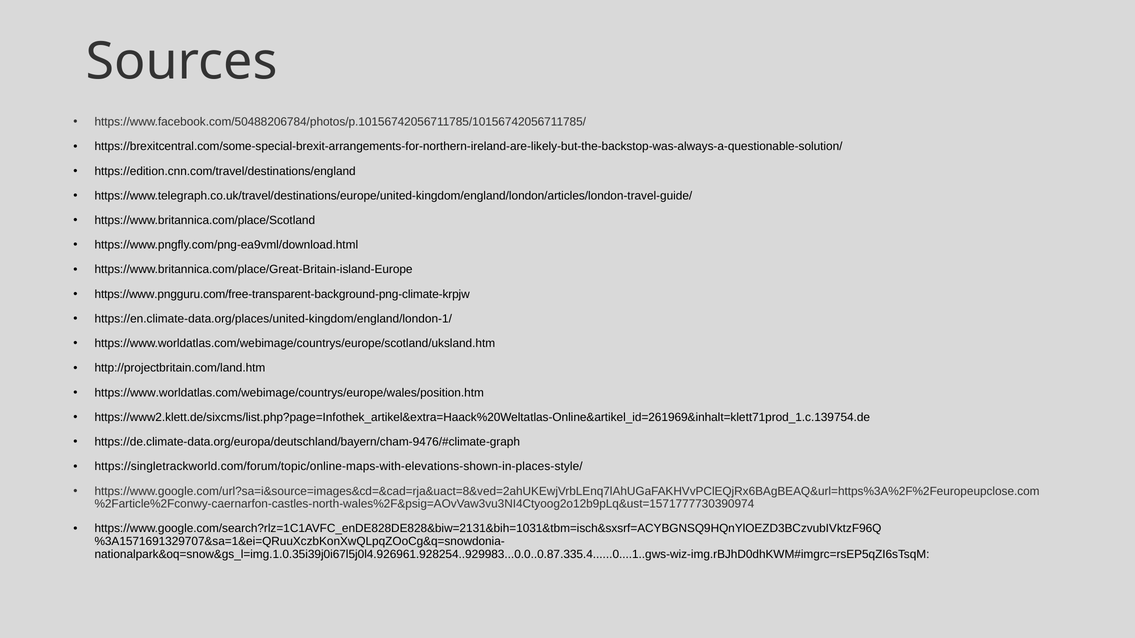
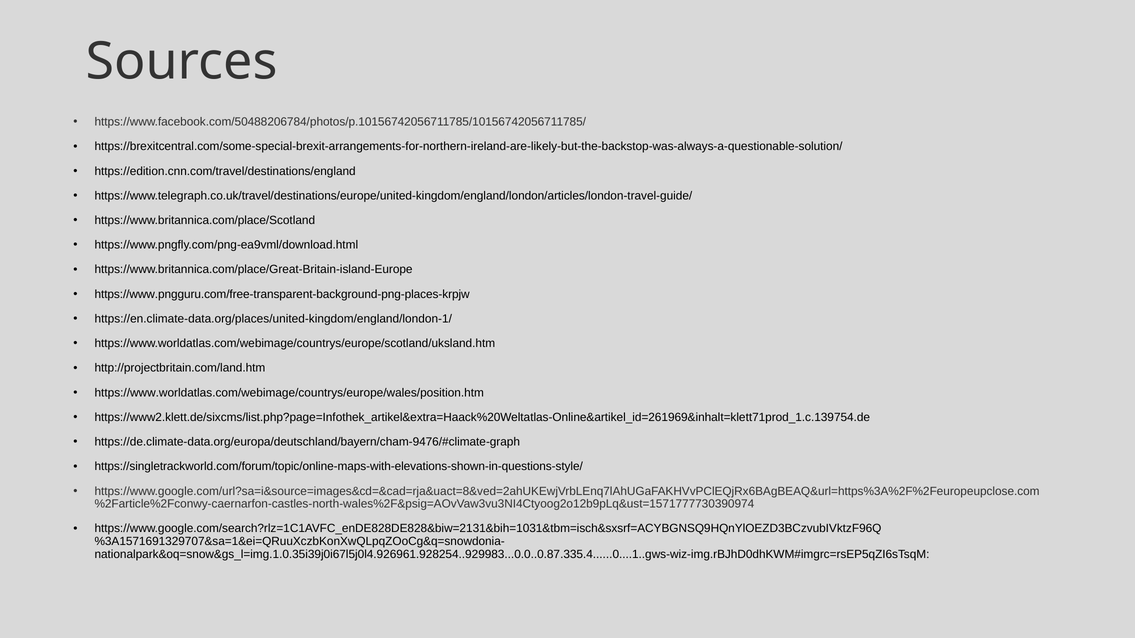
https://www.pngguru.com/free-transparent-background-png-climate-krpjw: https://www.pngguru.com/free-transparent-background-png-climate-krpjw -> https://www.pngguru.com/free-transparent-background-png-places-krpjw
https://singletrackworld.com/forum/topic/online-maps-with-elevations-shown-in-places-style/: https://singletrackworld.com/forum/topic/online-maps-with-elevations-shown-in-places-style/ -> https://singletrackworld.com/forum/topic/online-maps-with-elevations-shown-in-questions-style/
